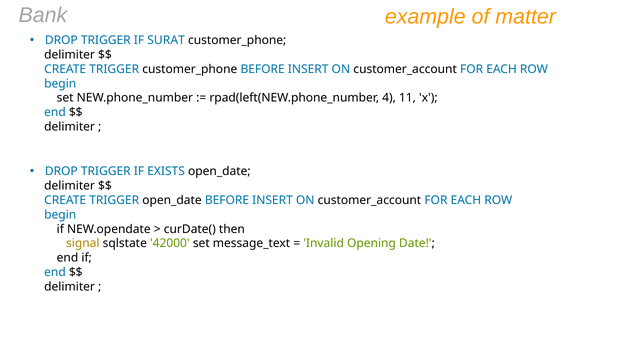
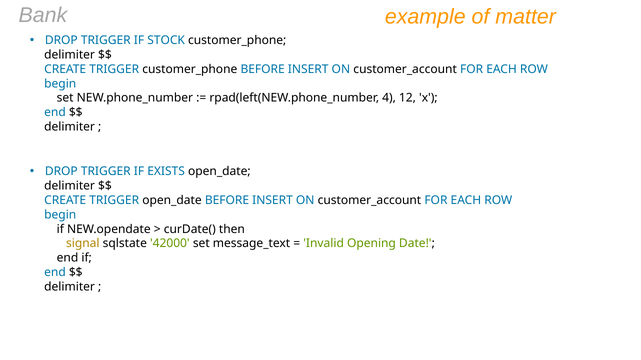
SURAT: SURAT -> STOCK
11: 11 -> 12
